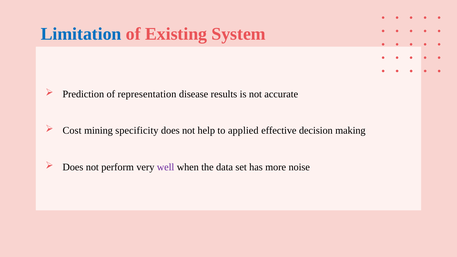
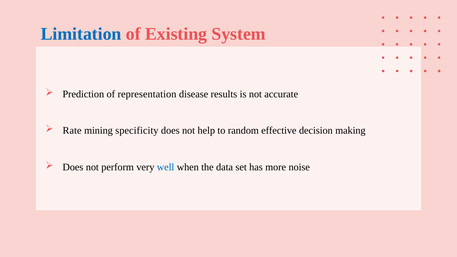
Cost: Cost -> Rate
applied: applied -> random
well colour: purple -> blue
